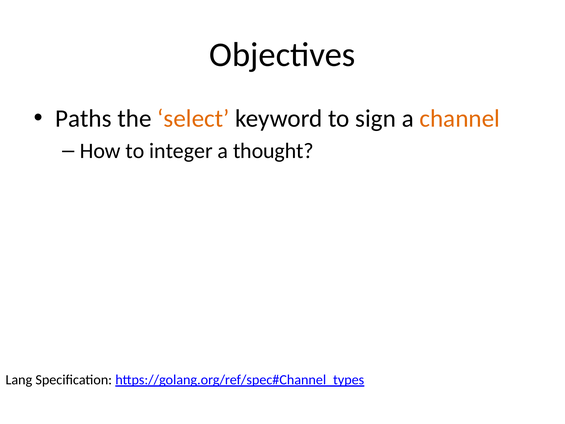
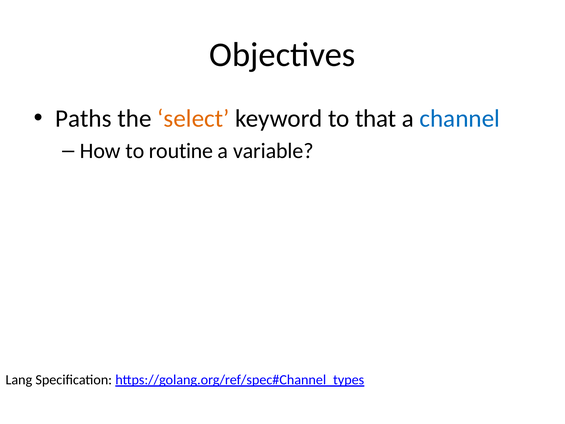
sign: sign -> that
channel colour: orange -> blue
integer: integer -> routine
thought: thought -> variable
